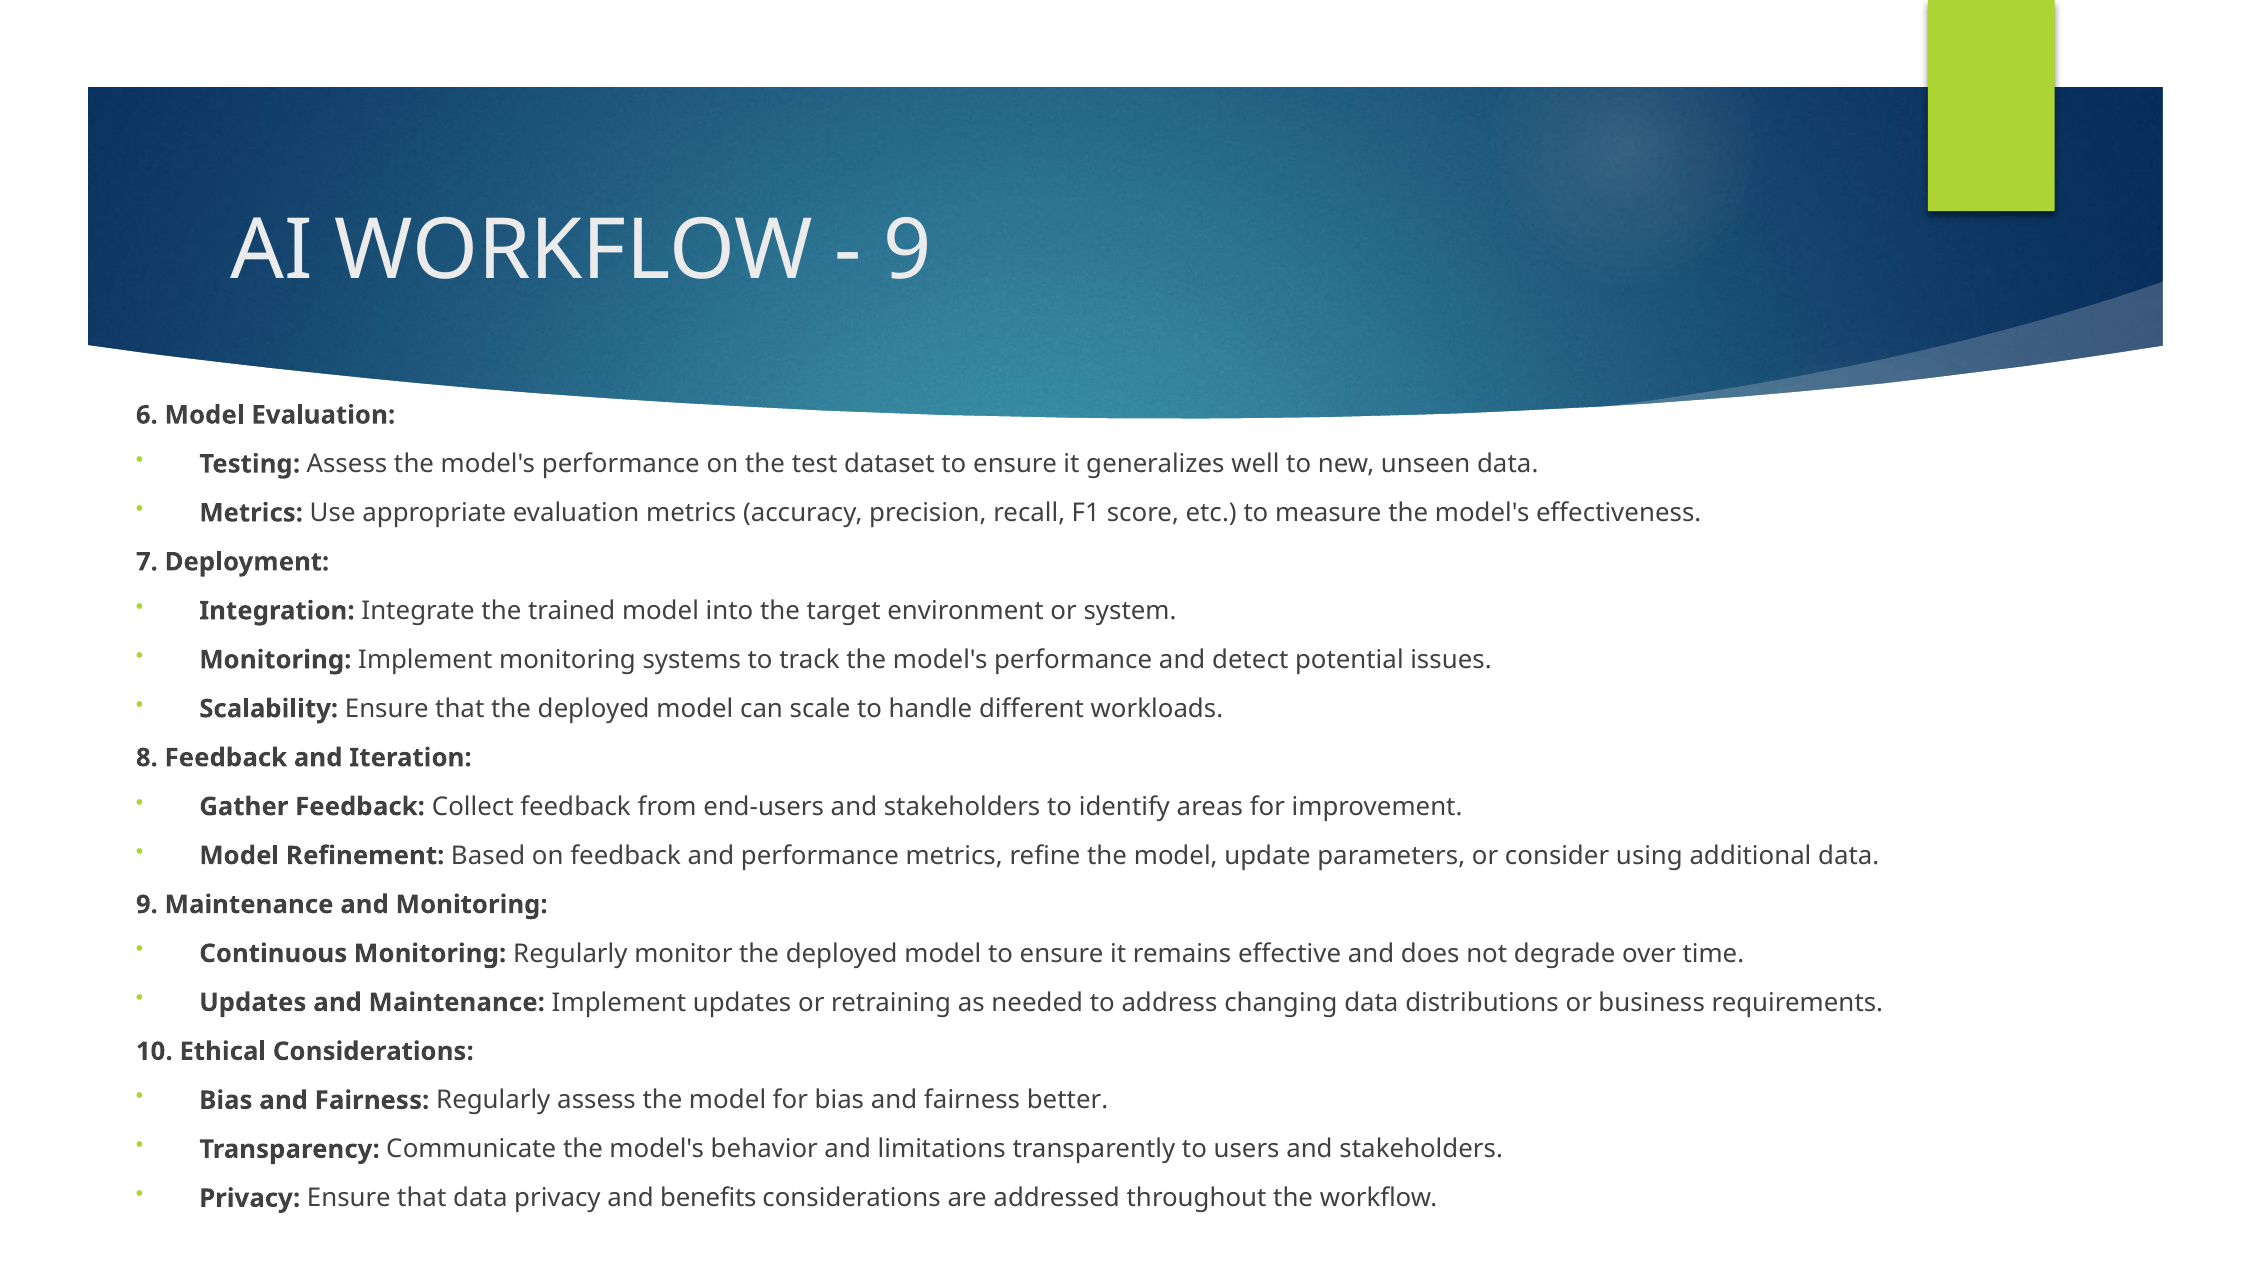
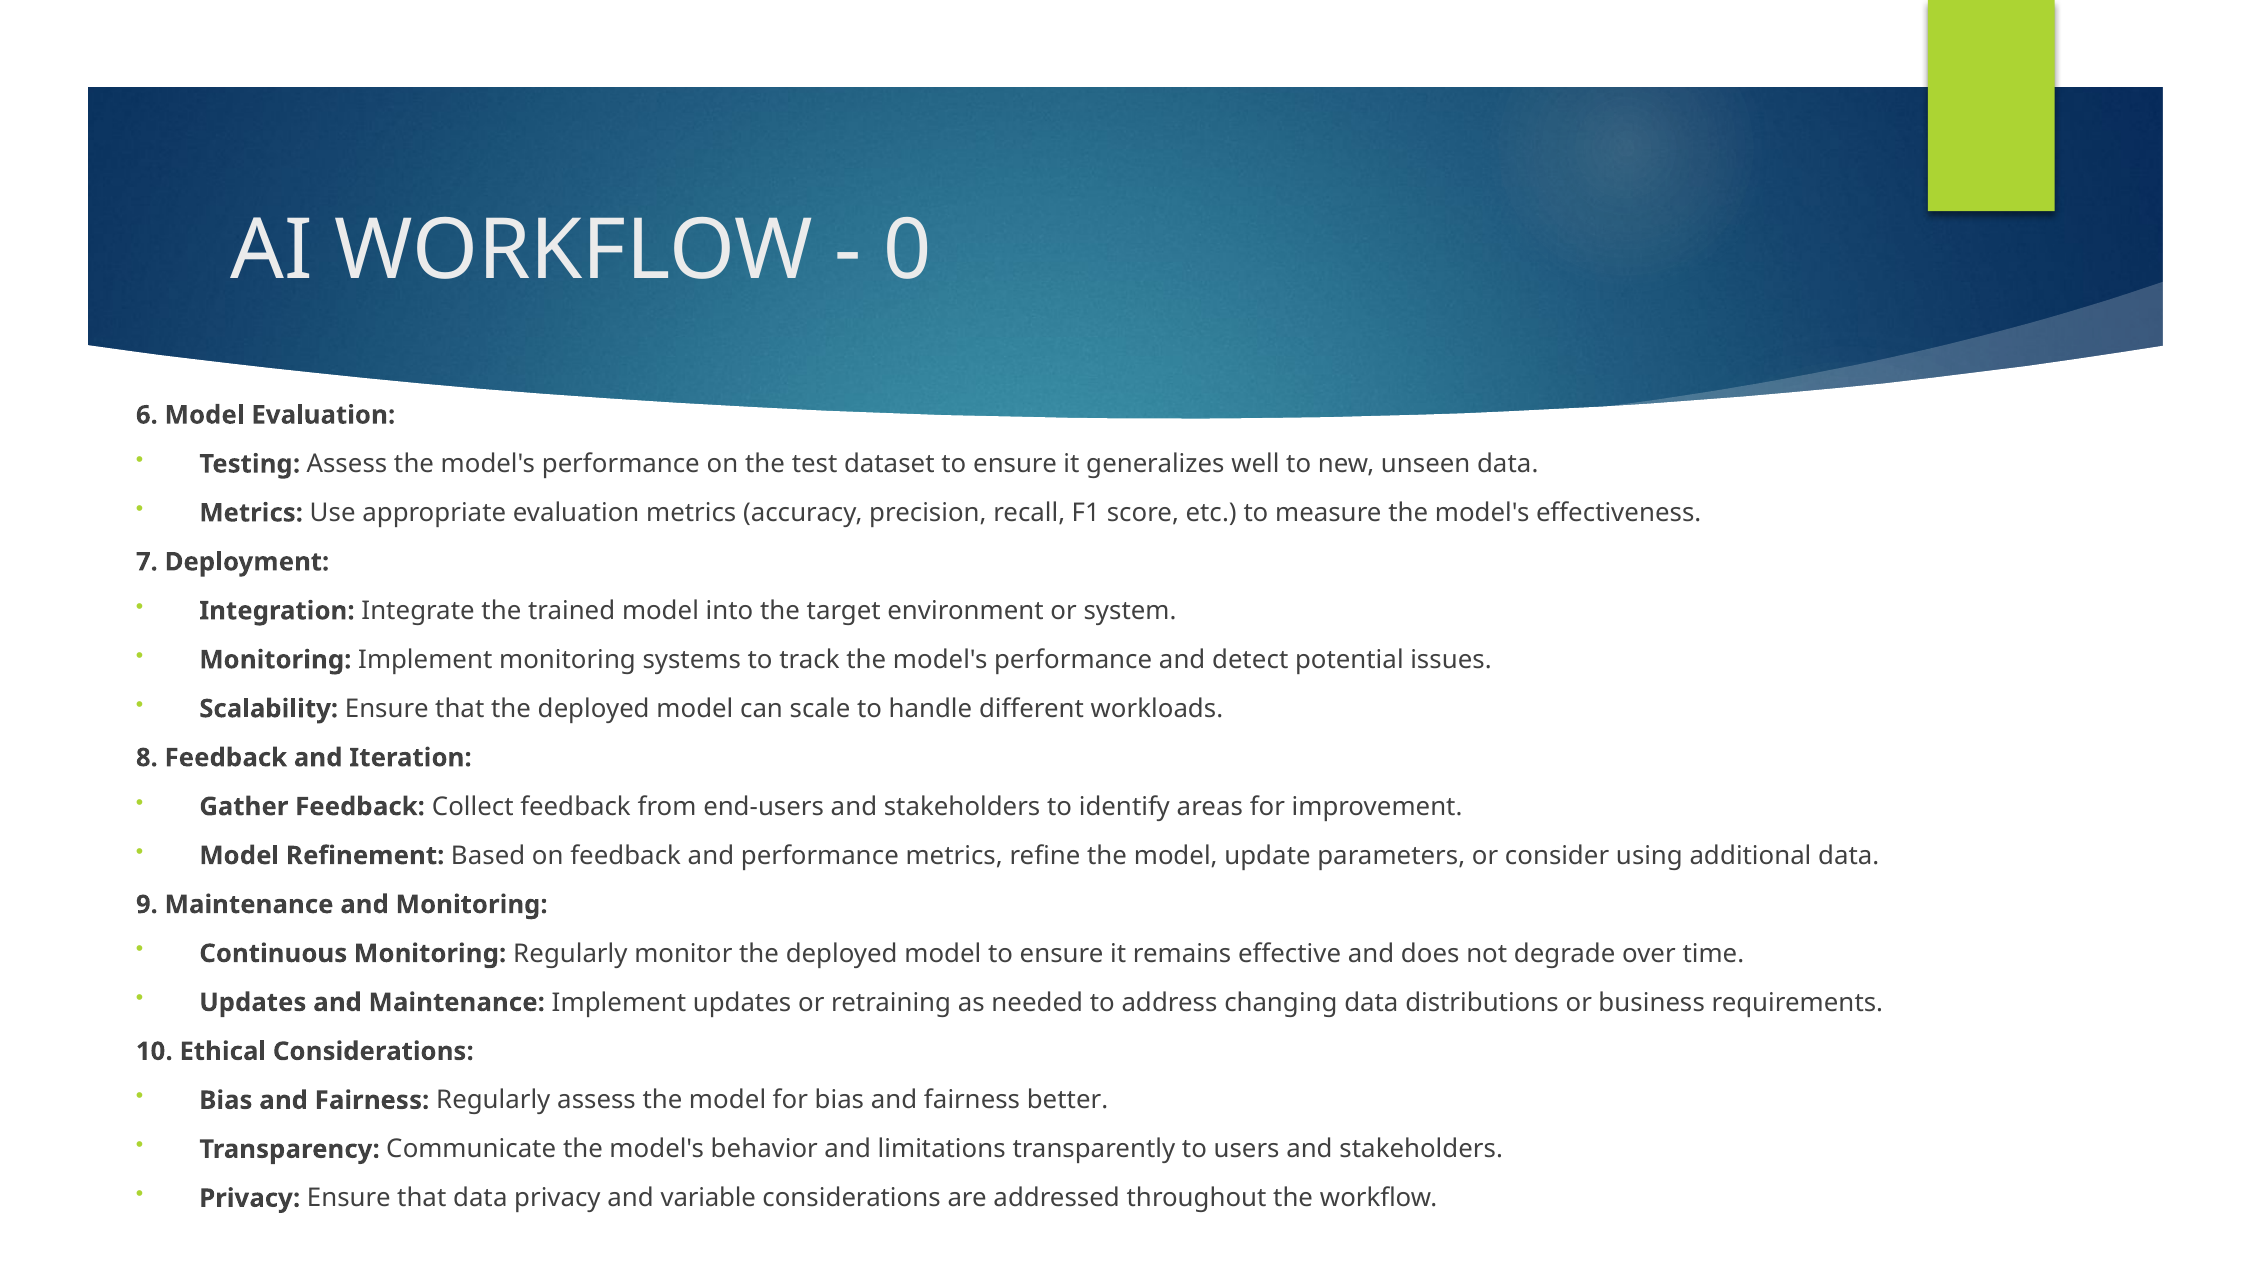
9 at (908, 251): 9 -> 0
benefits: benefits -> variable
